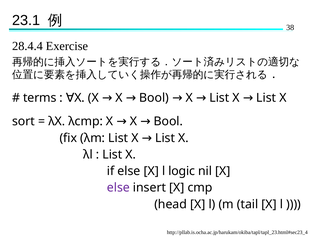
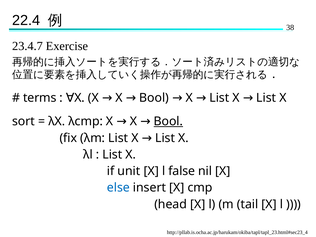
23.1: 23.1 -> 22.4
28.4.4: 28.4.4 -> 23.4.7
Bool at (168, 121) underline: none -> present
if else: else -> unit
logic: logic -> false
else at (118, 188) colour: purple -> blue
